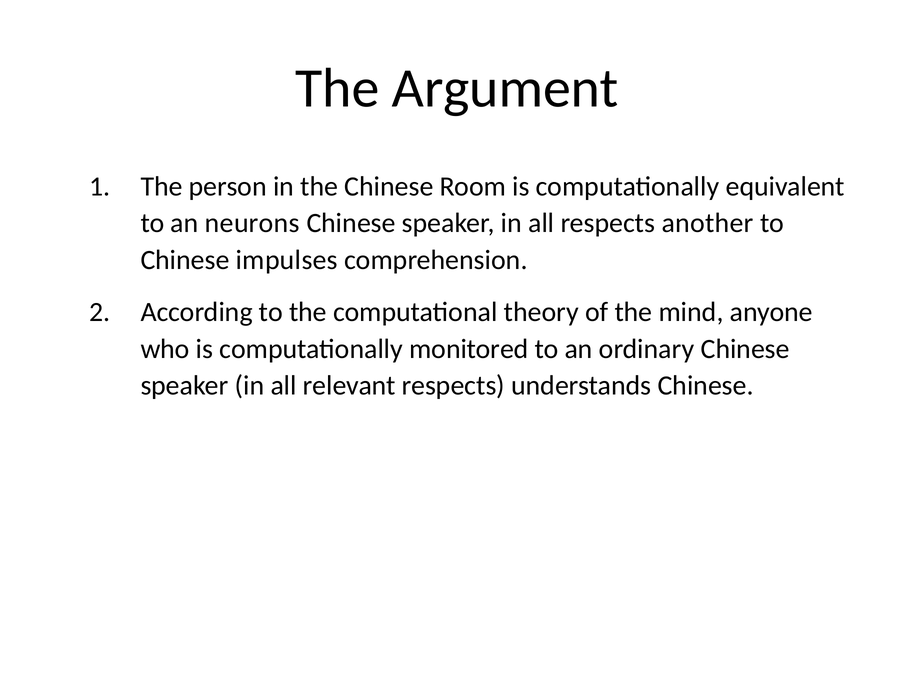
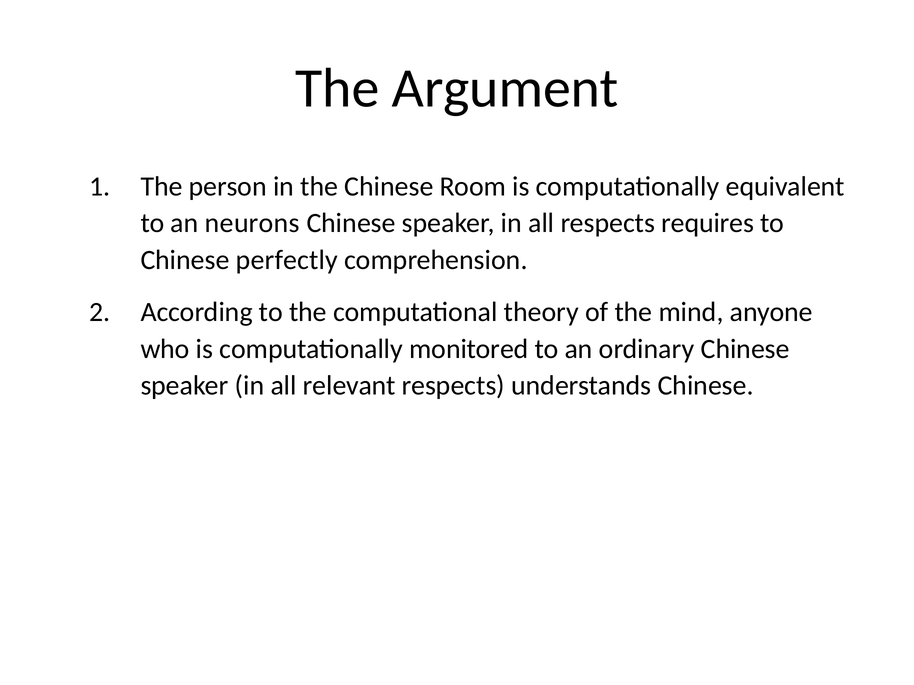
another: another -> requires
impulses: impulses -> perfectly
